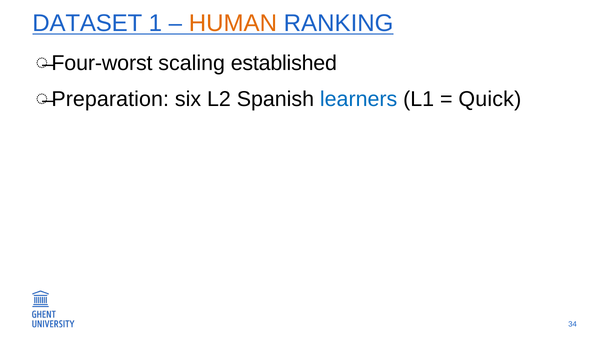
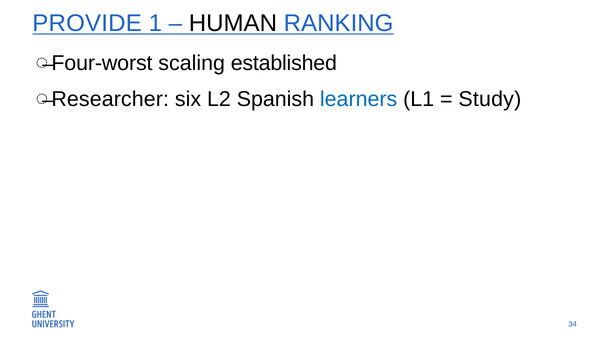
DATASET: DATASET -> PROVIDE
HUMAN colour: orange -> black
Preparation: Preparation -> Researcher
Quick: Quick -> Study
